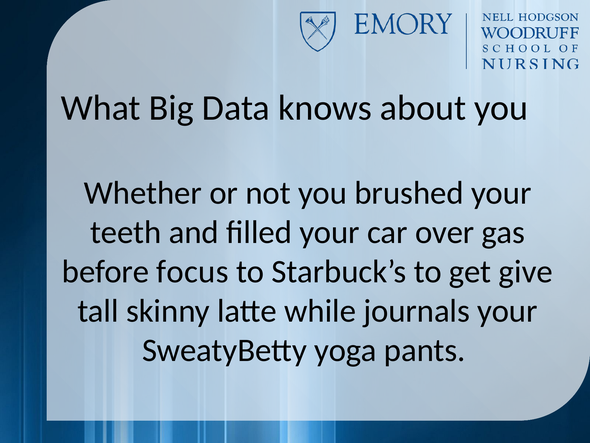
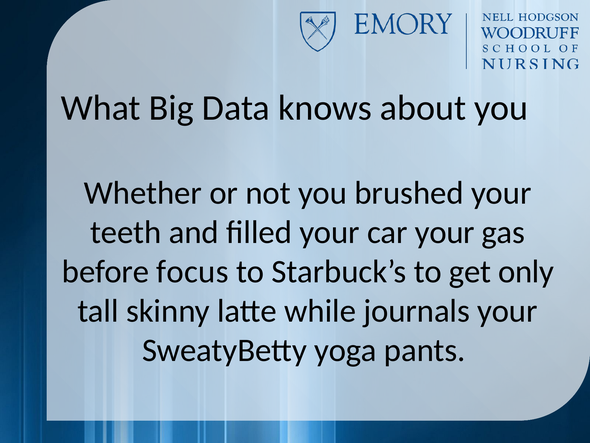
car over: over -> your
give: give -> only
